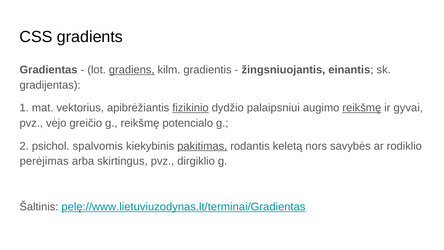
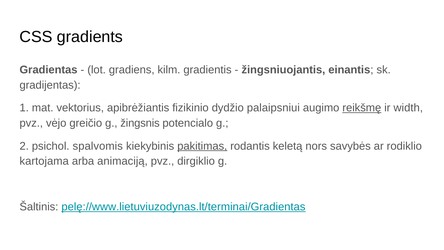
gradiens underline: present -> none
fizikinio underline: present -> none
gyvai: gyvai -> width
g reikšmę: reikšmę -> žingsnis
perėjimas: perėjimas -> kartojama
skirtingus: skirtingus -> animaciją
